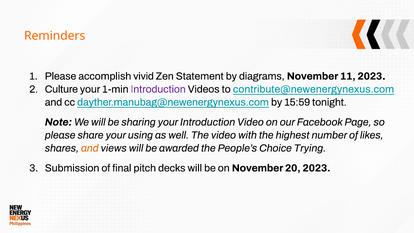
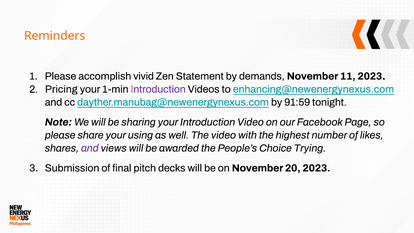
diagrams: diagrams -> demands
Culture: Culture -> Pricing
contribute@newenergynexus.com: contribute@newenergynexus.com -> enhancing@newenergynexus.com
15:59: 15:59 -> 91:59
and at (90, 148) colour: orange -> purple
